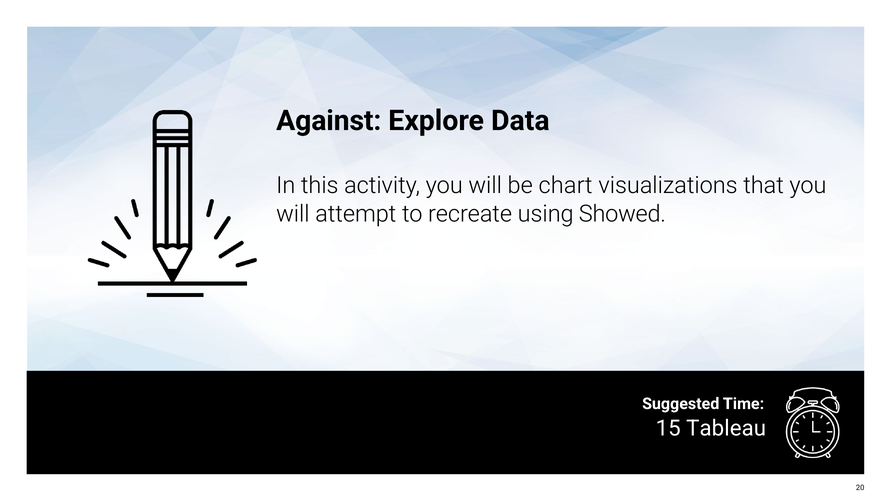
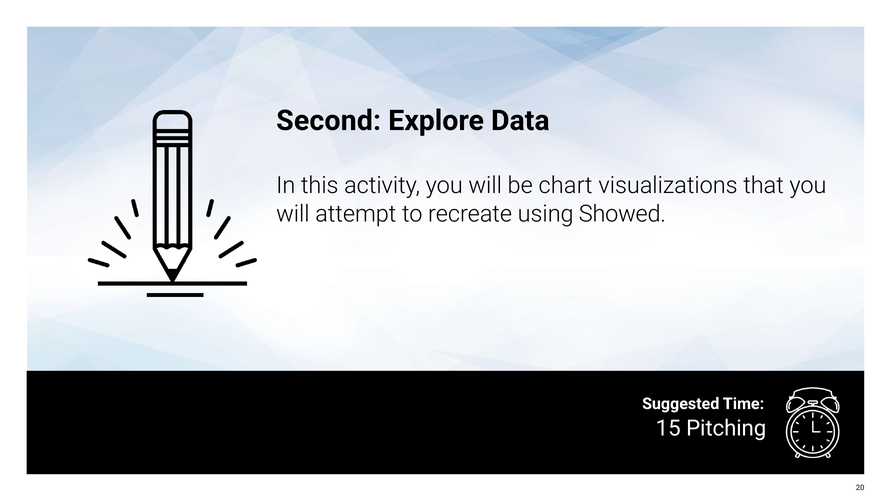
Against: Against -> Second
Tableau: Tableau -> Pitching
